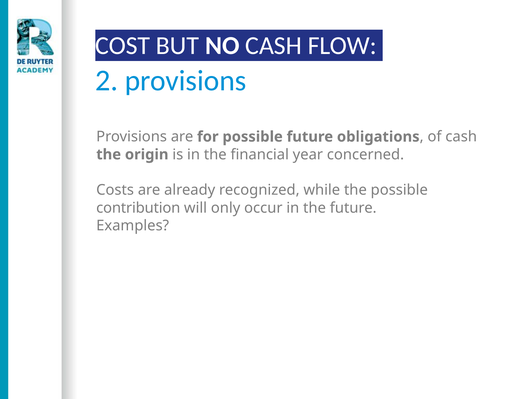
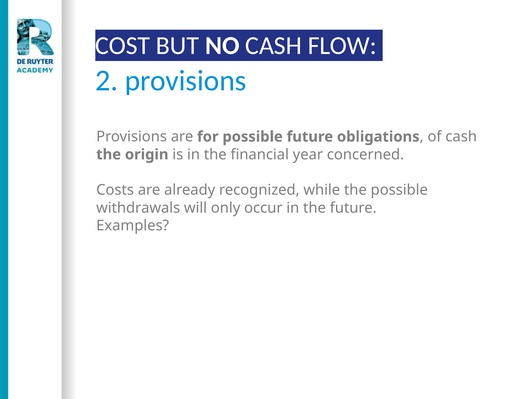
contribution: contribution -> withdrawals
